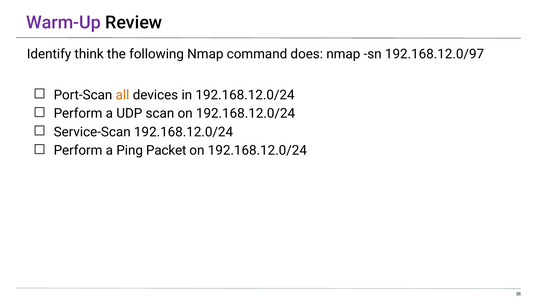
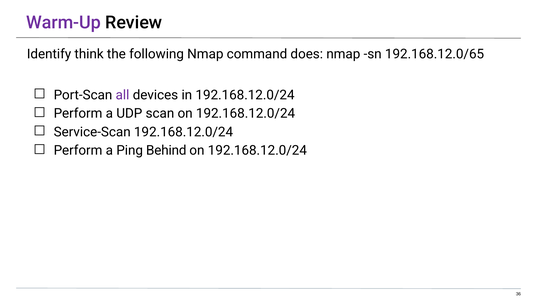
192.168.12.0/97: 192.168.12.0/97 -> 192.168.12.0/65
all colour: orange -> purple
Packet: Packet -> Behind
